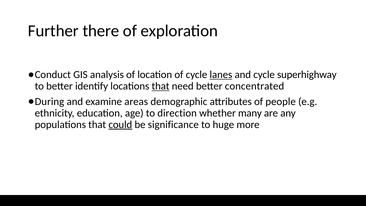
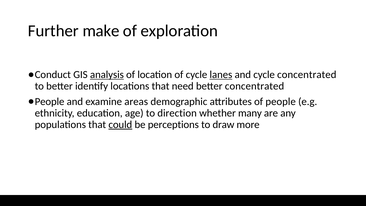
there: there -> make
analysis underline: none -> present
cycle superhighway: superhighway -> concentrated
that at (161, 86) underline: present -> none
During at (49, 101): During -> People
significance: significance -> perceptions
huge: huge -> draw
